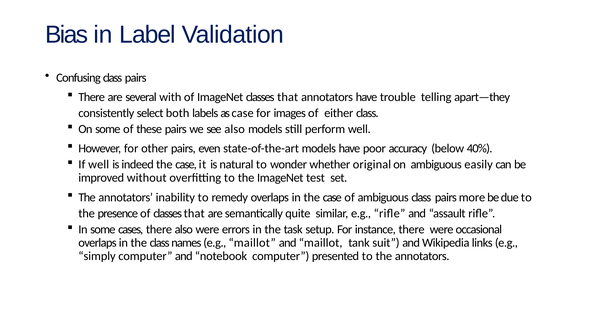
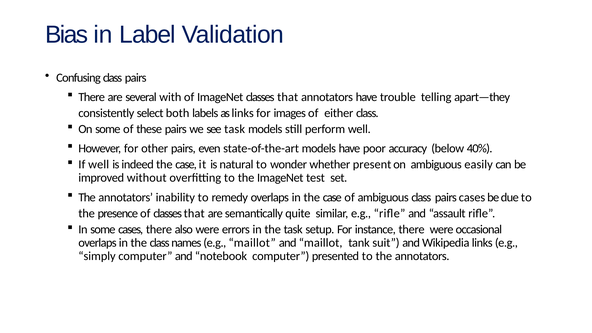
as case: case -> links
see also: also -> task
original: original -> present
pairs more: more -> cases
